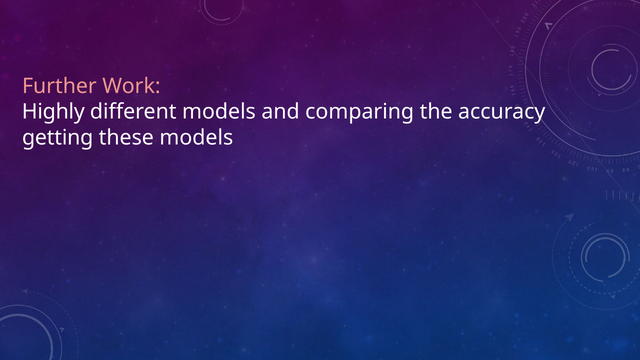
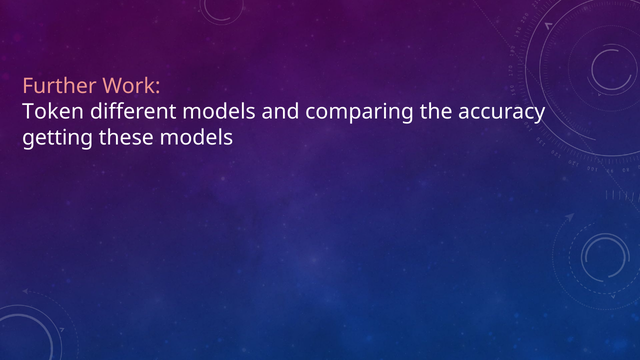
Highly: Highly -> Token
